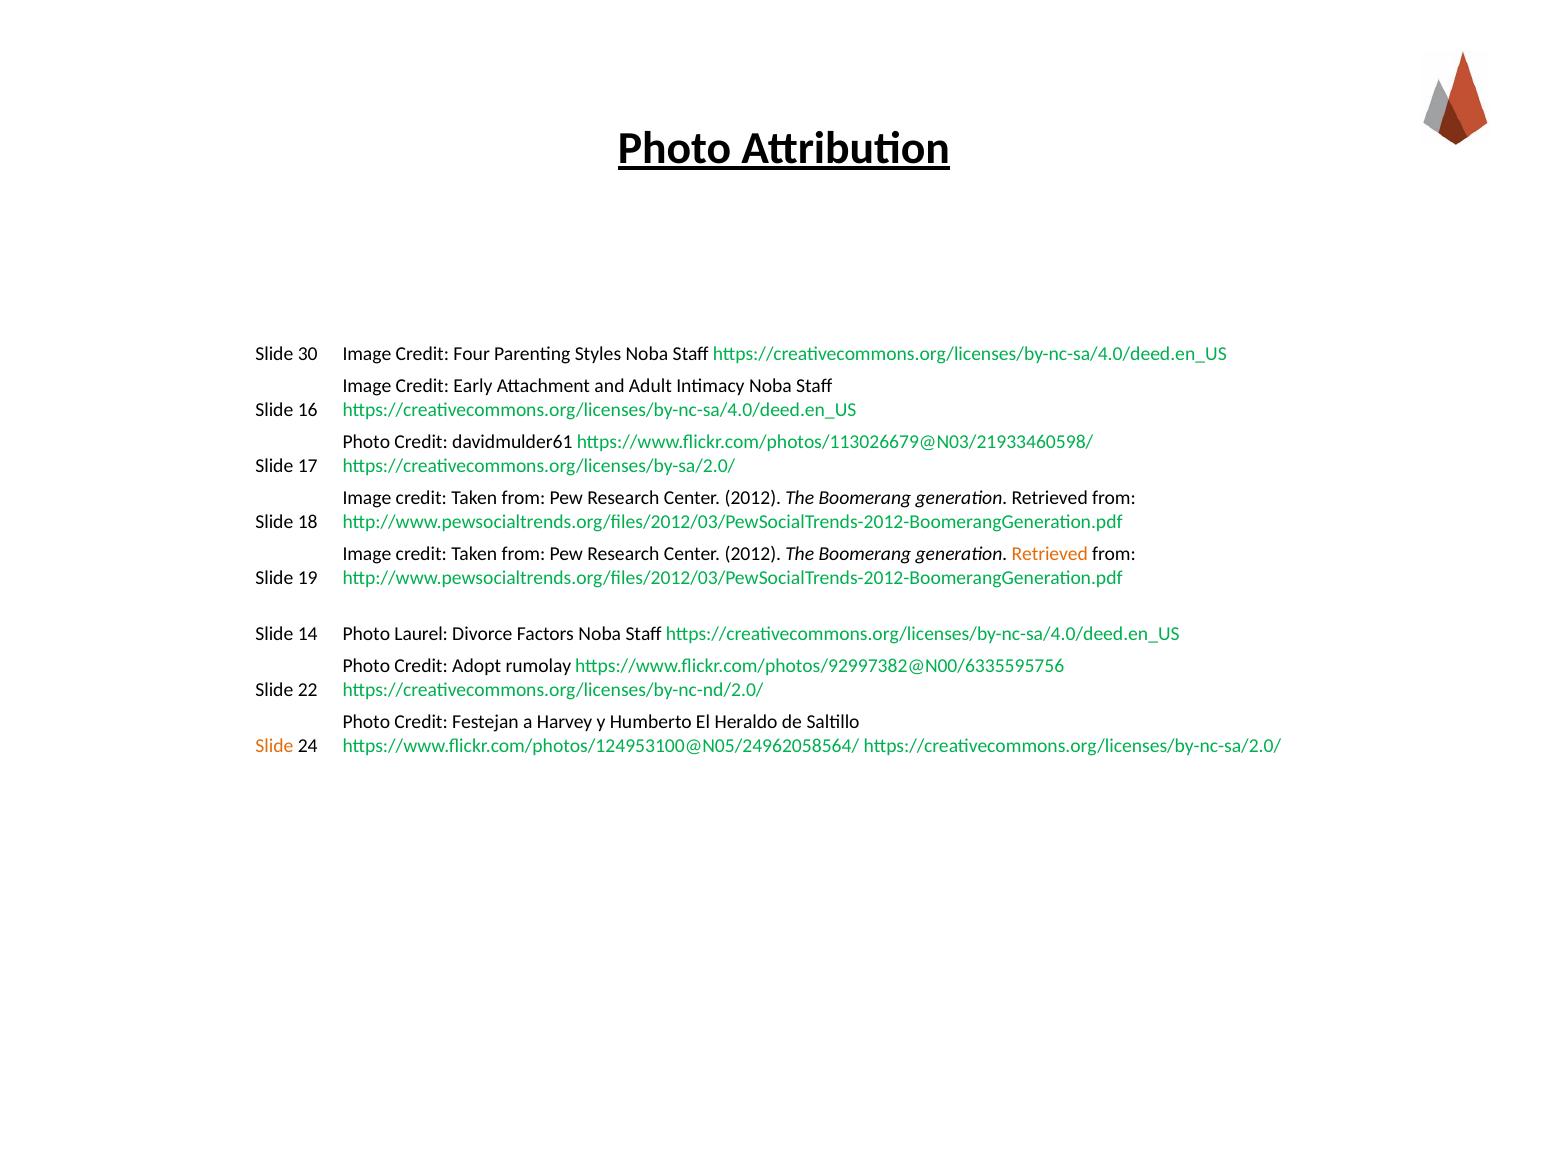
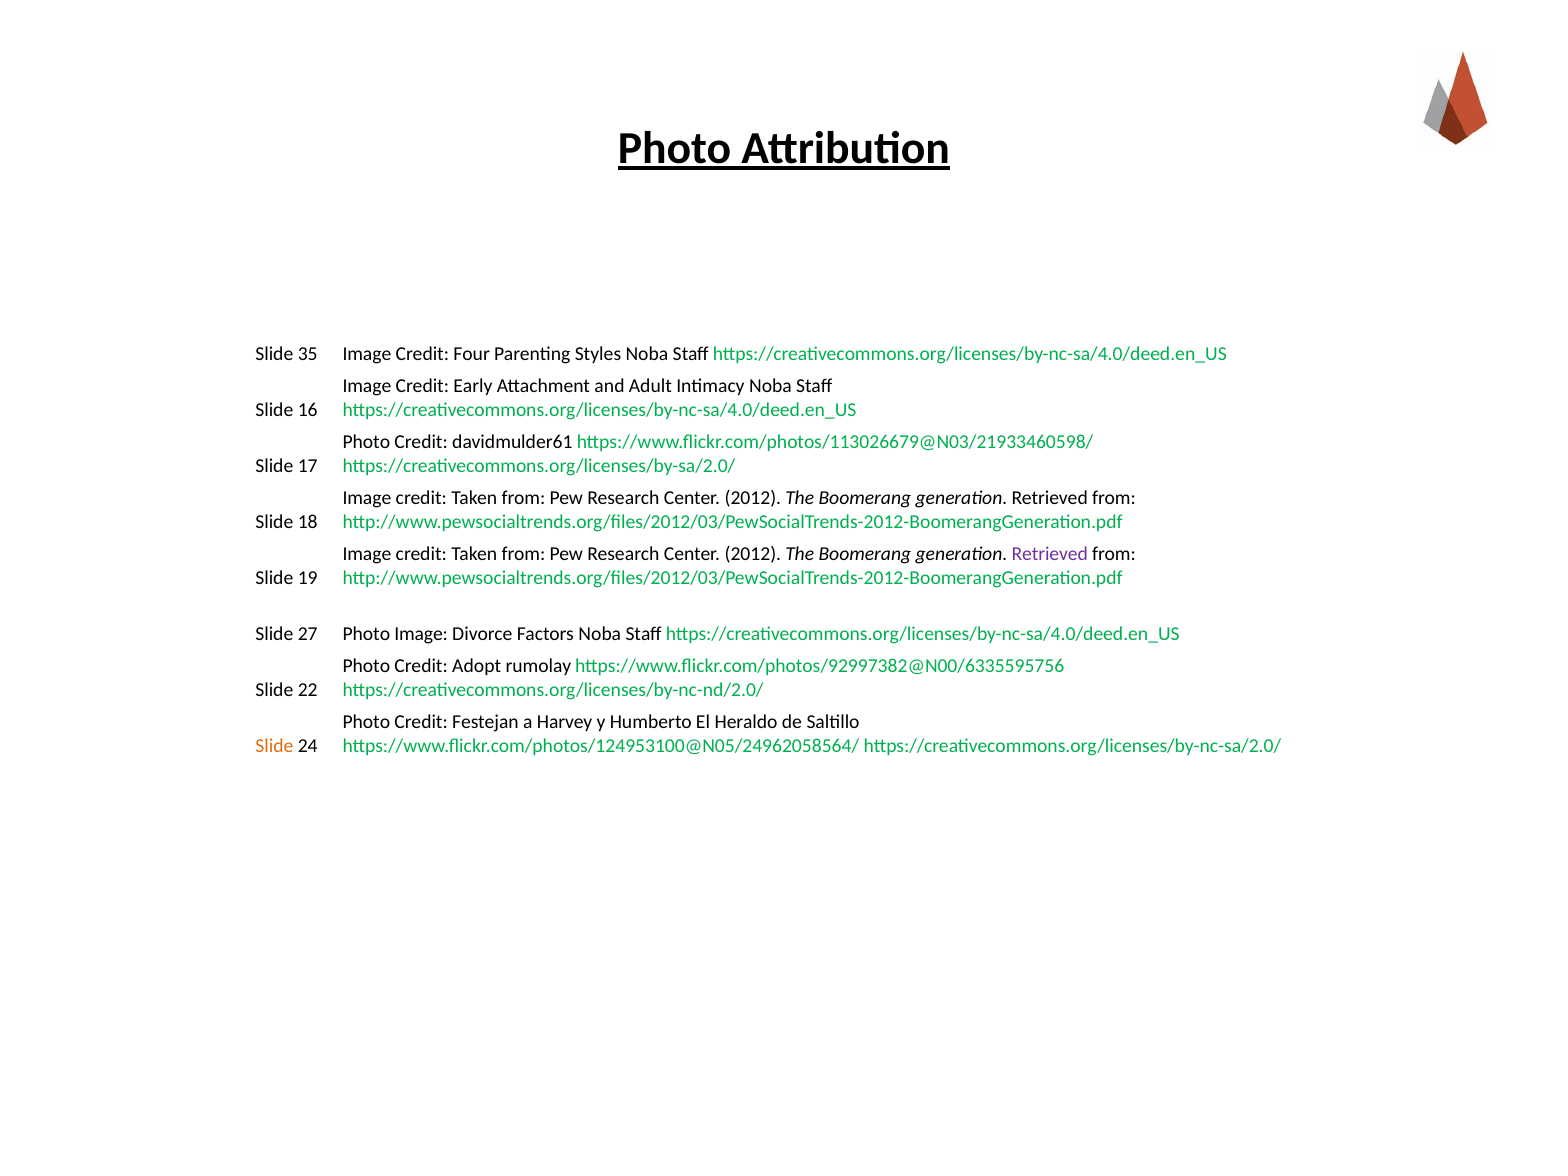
30: 30 -> 35
Retrieved at (1050, 554) colour: orange -> purple
14: 14 -> 27
Photo Laurel: Laurel -> Image
